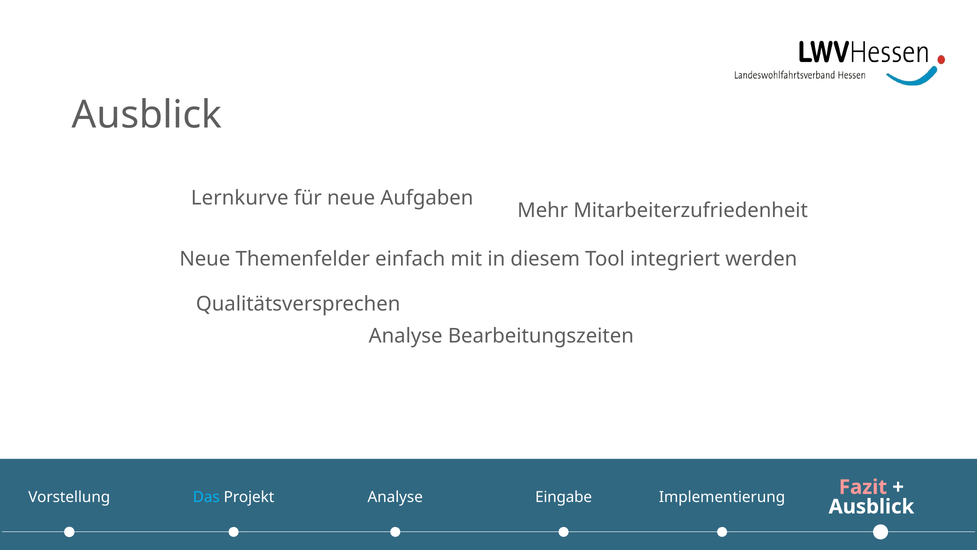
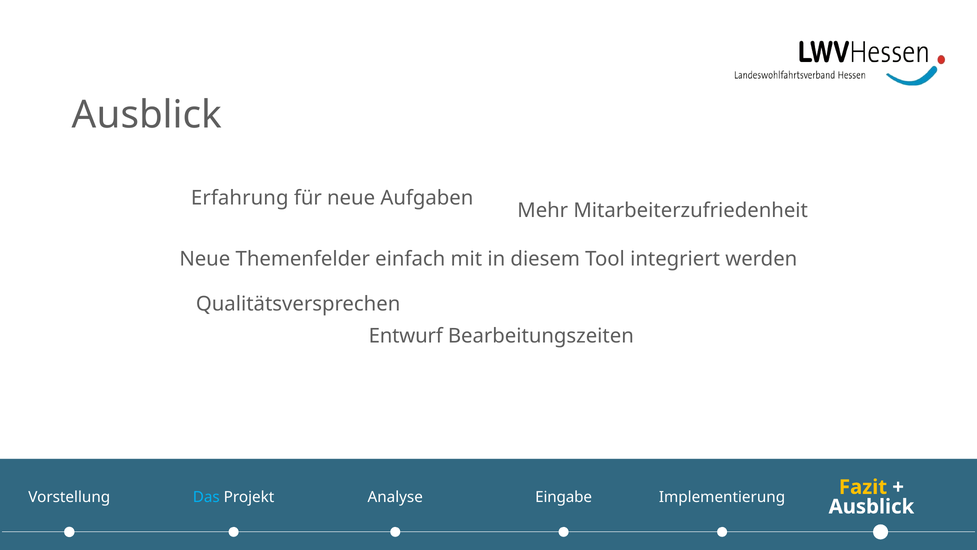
Lernkurve: Lernkurve -> Erfahrung
Analyse at (406, 336): Analyse -> Entwurf
Fazit colour: pink -> yellow
